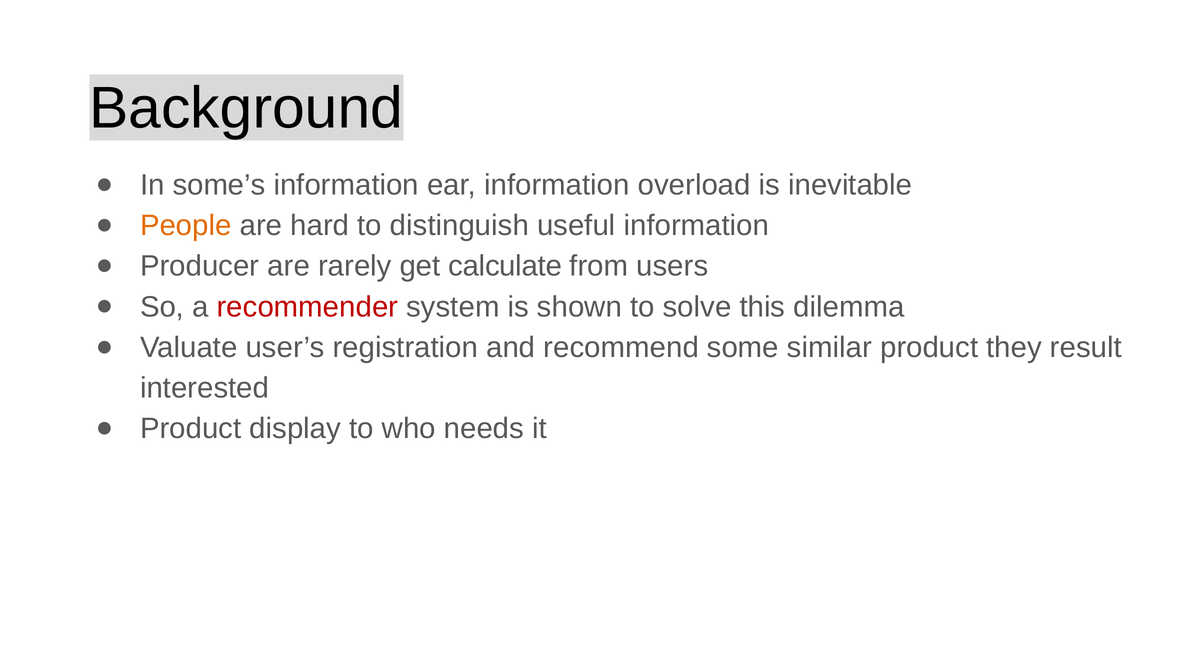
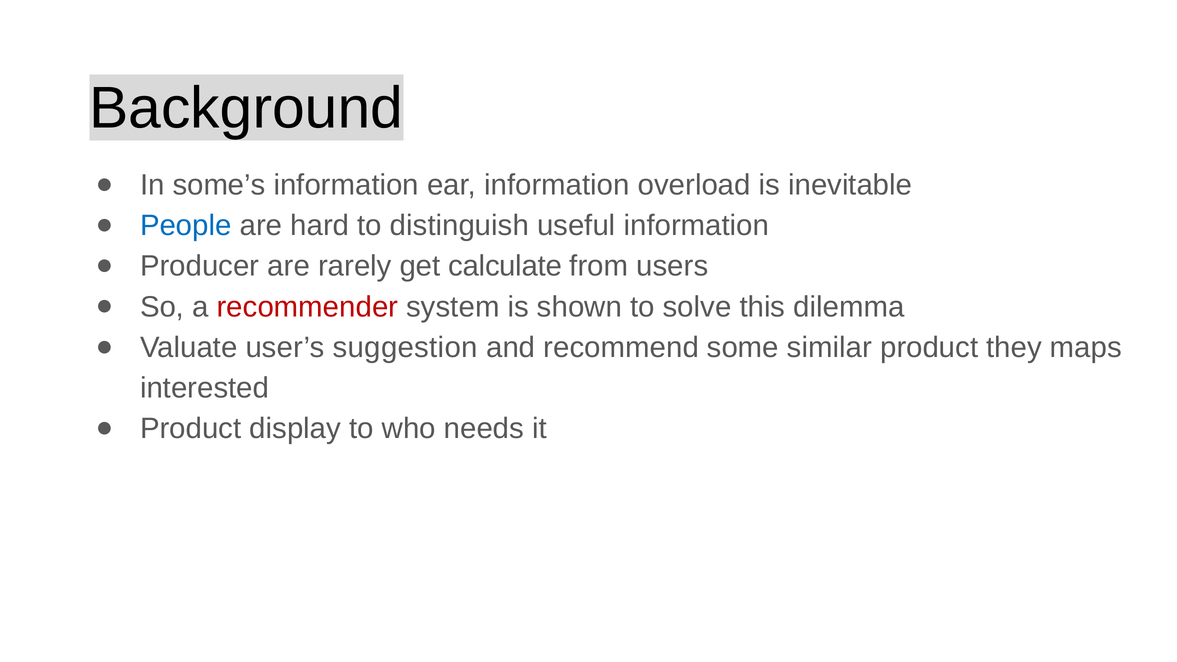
People colour: orange -> blue
registration: registration -> suggestion
result: result -> maps
